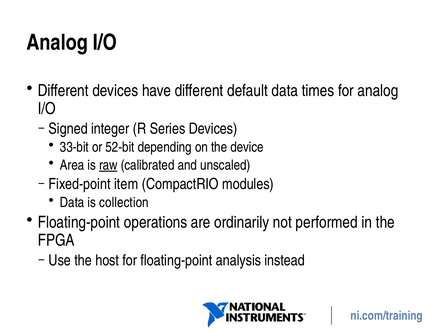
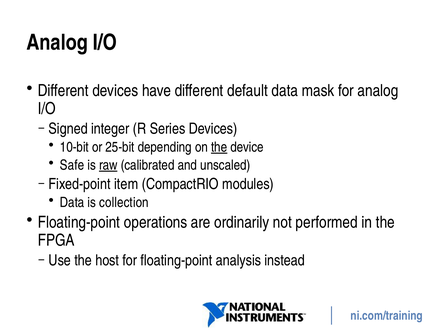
times: times -> mask
33-bit: 33-bit -> 10-bit
52-bit: 52-bit -> 25-bit
the at (219, 147) underline: none -> present
Area: Area -> Safe
